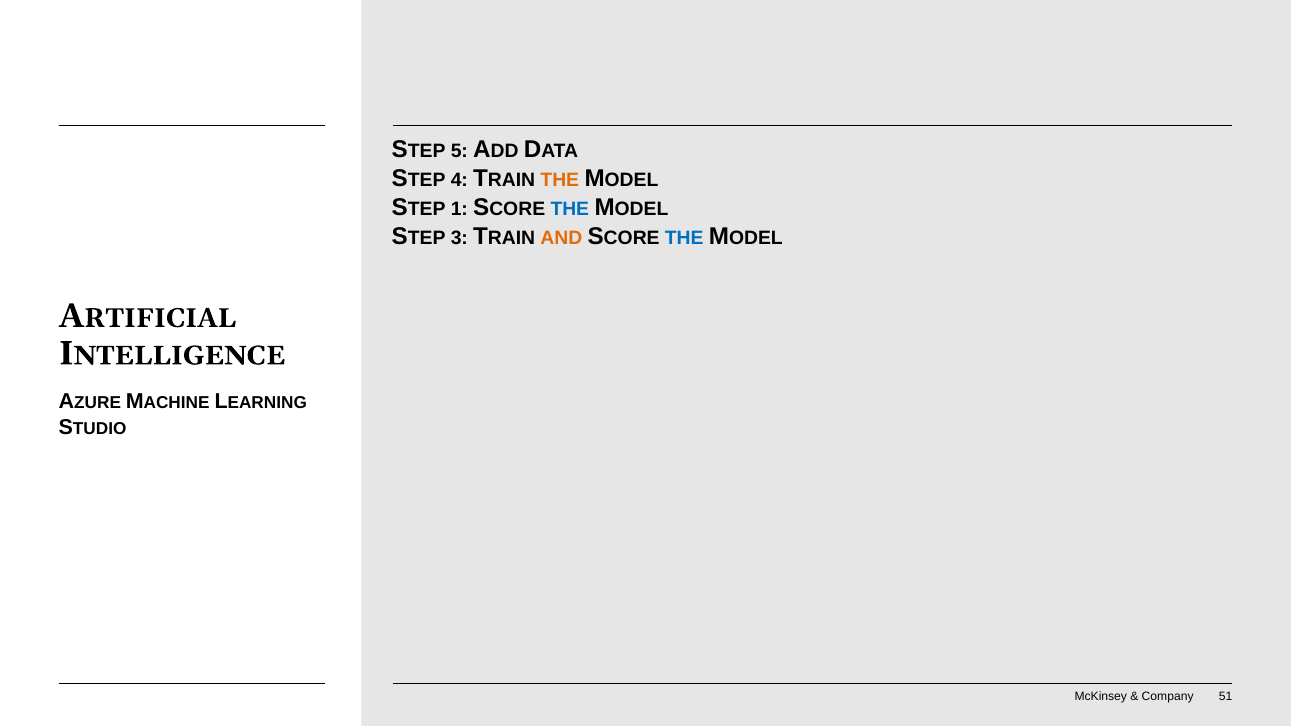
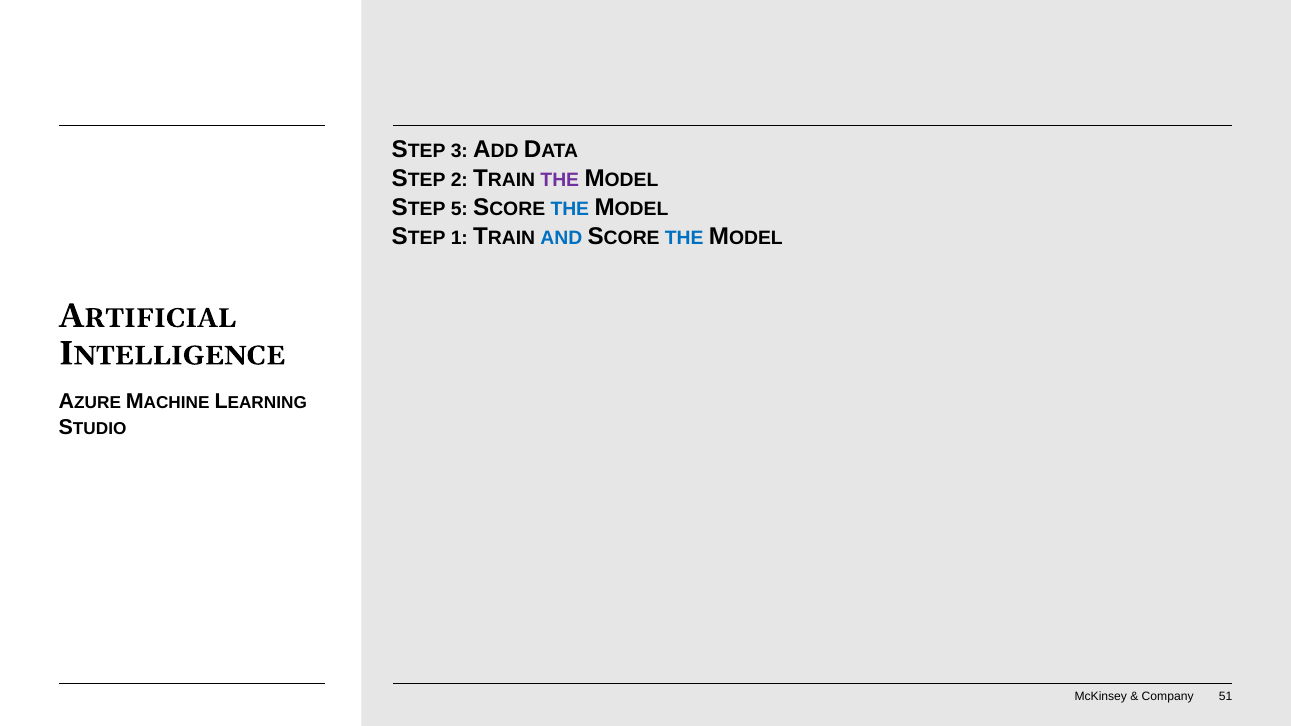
5: 5 -> 3
4: 4 -> 2
THE at (560, 180) colour: orange -> purple
1: 1 -> 5
3: 3 -> 1
AND colour: orange -> blue
